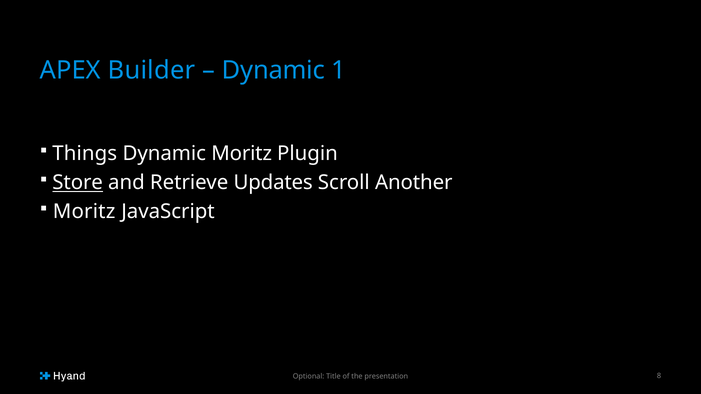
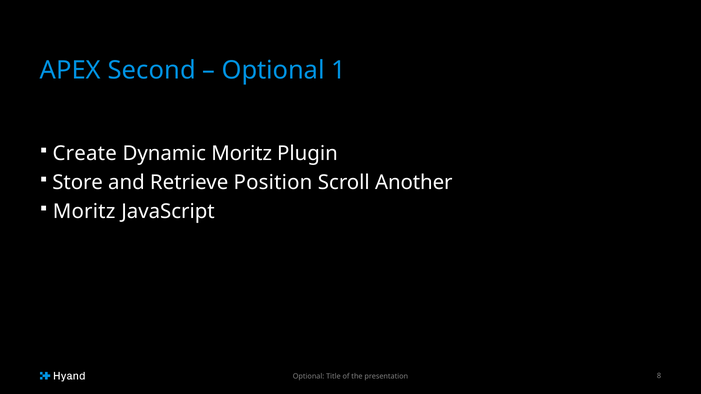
Builder: Builder -> Second
Dynamic at (273, 71): Dynamic -> Optional
Things: Things -> Create
Store underline: present -> none
Updates: Updates -> Position
